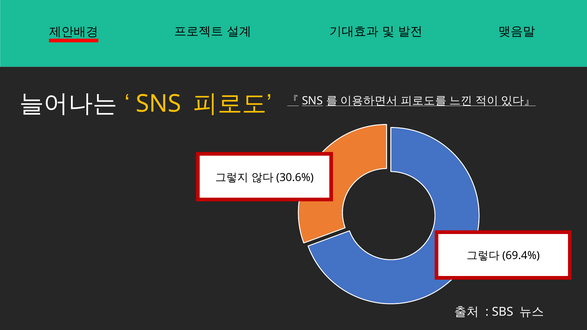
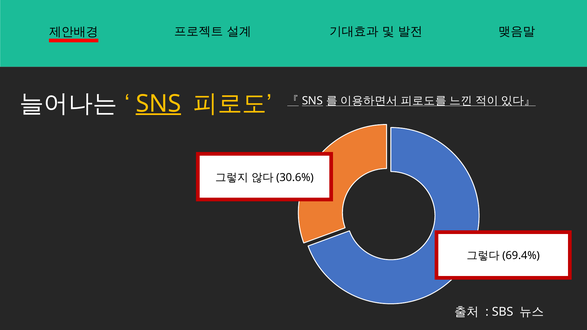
SNS at (158, 104) underline: none -> present
